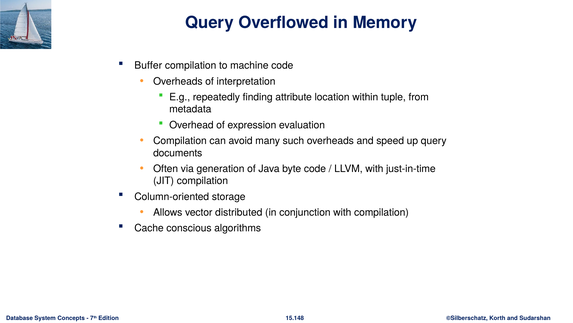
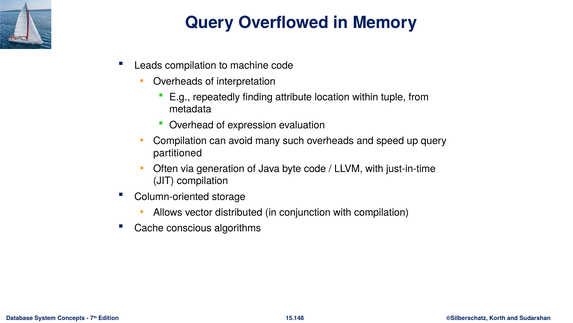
Buffer: Buffer -> Leads
documents: documents -> partitioned
